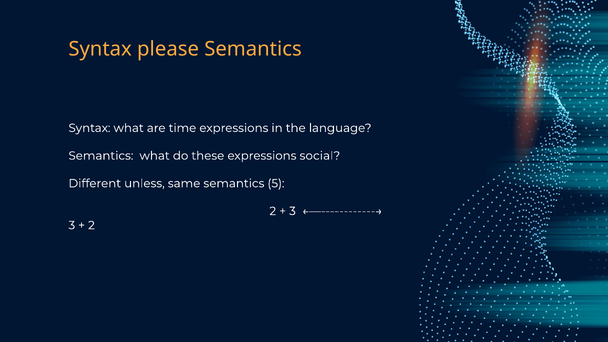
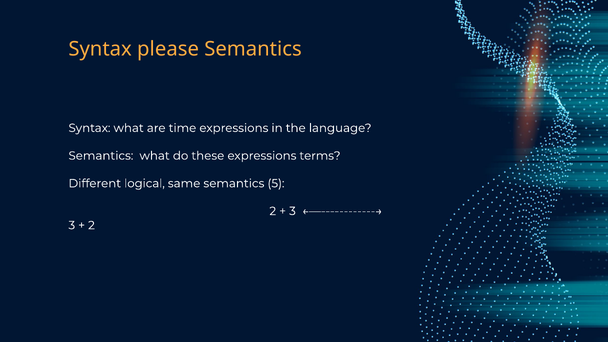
social: social -> terms
unless: unless -> logical
